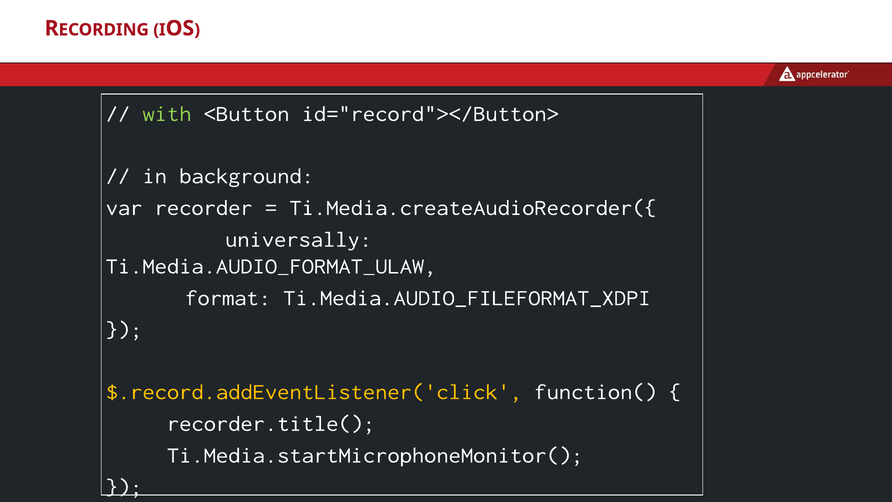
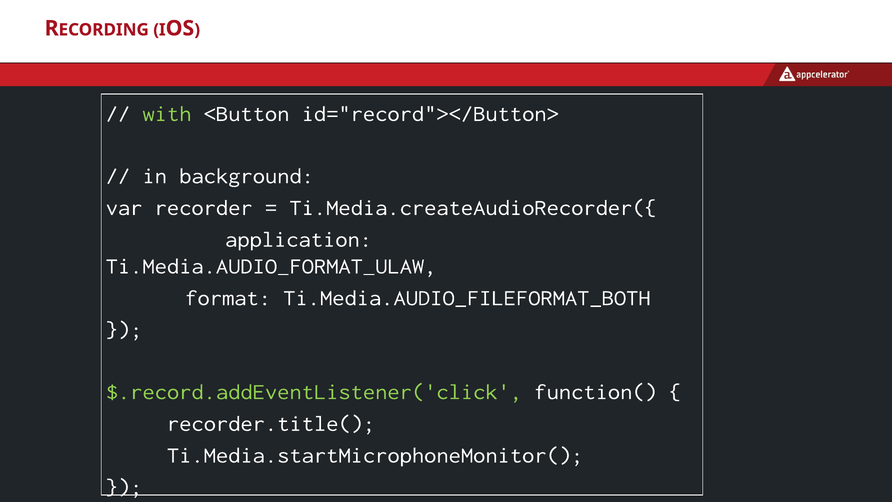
universally: universally -> application
Ti.Media.AUDIO_FILEFORMAT_XDPI: Ti.Media.AUDIO_FILEFORMAT_XDPI -> Ti.Media.AUDIO_FILEFORMAT_BOTH
$.record.addEventListener('click colour: yellow -> light green
